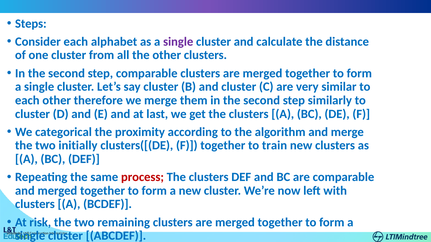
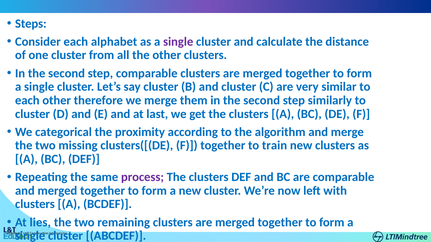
initially: initially -> missing
process colour: red -> purple
risk: risk -> lies
